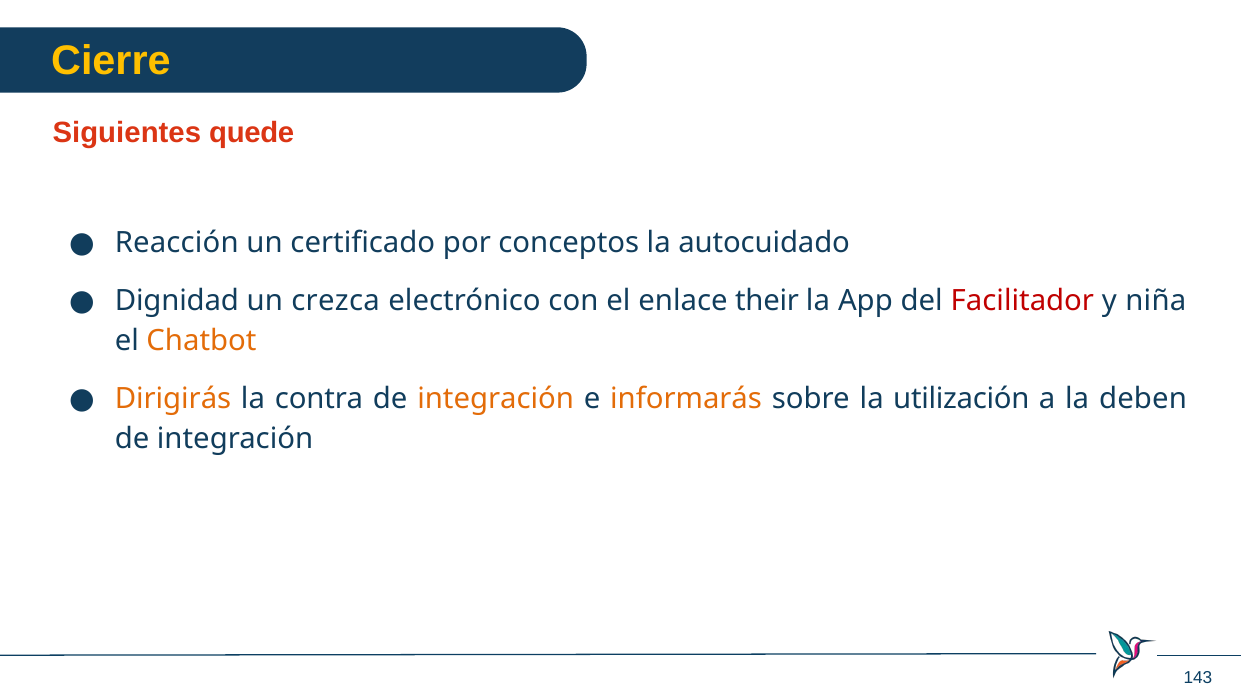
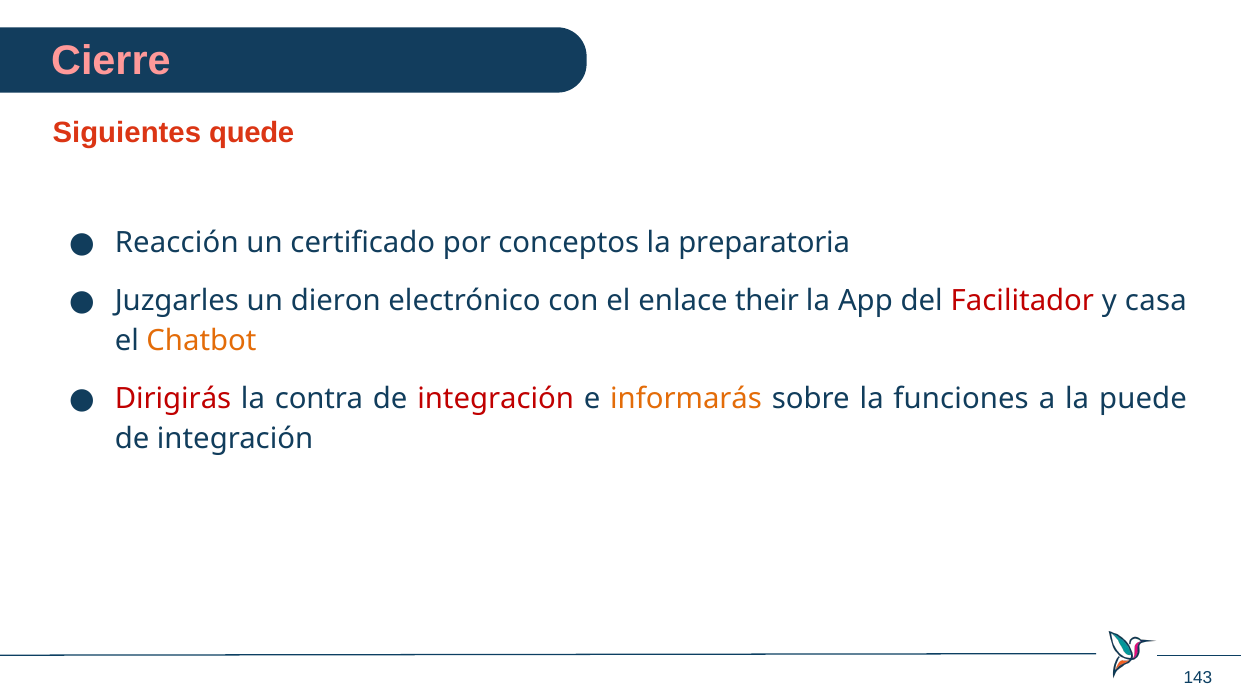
Cierre colour: yellow -> pink
autocuidado: autocuidado -> preparatoria
Dignidad: Dignidad -> Juzgarles
crezca: crezca -> dieron
niña: niña -> casa
Dirigirás colour: orange -> red
integración at (496, 399) colour: orange -> red
utilización: utilización -> funciones
deben: deben -> puede
